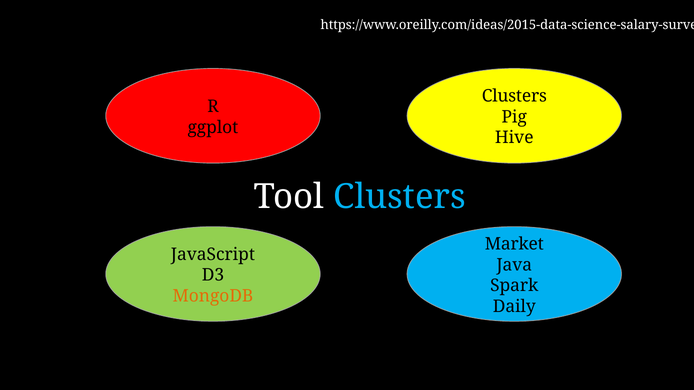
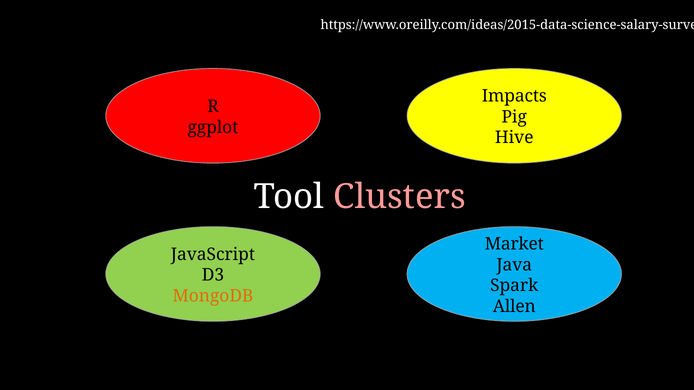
Clusters at (514, 96): Clusters -> Impacts
Clusters at (399, 197) colour: light blue -> pink
Daily: Daily -> Allen
